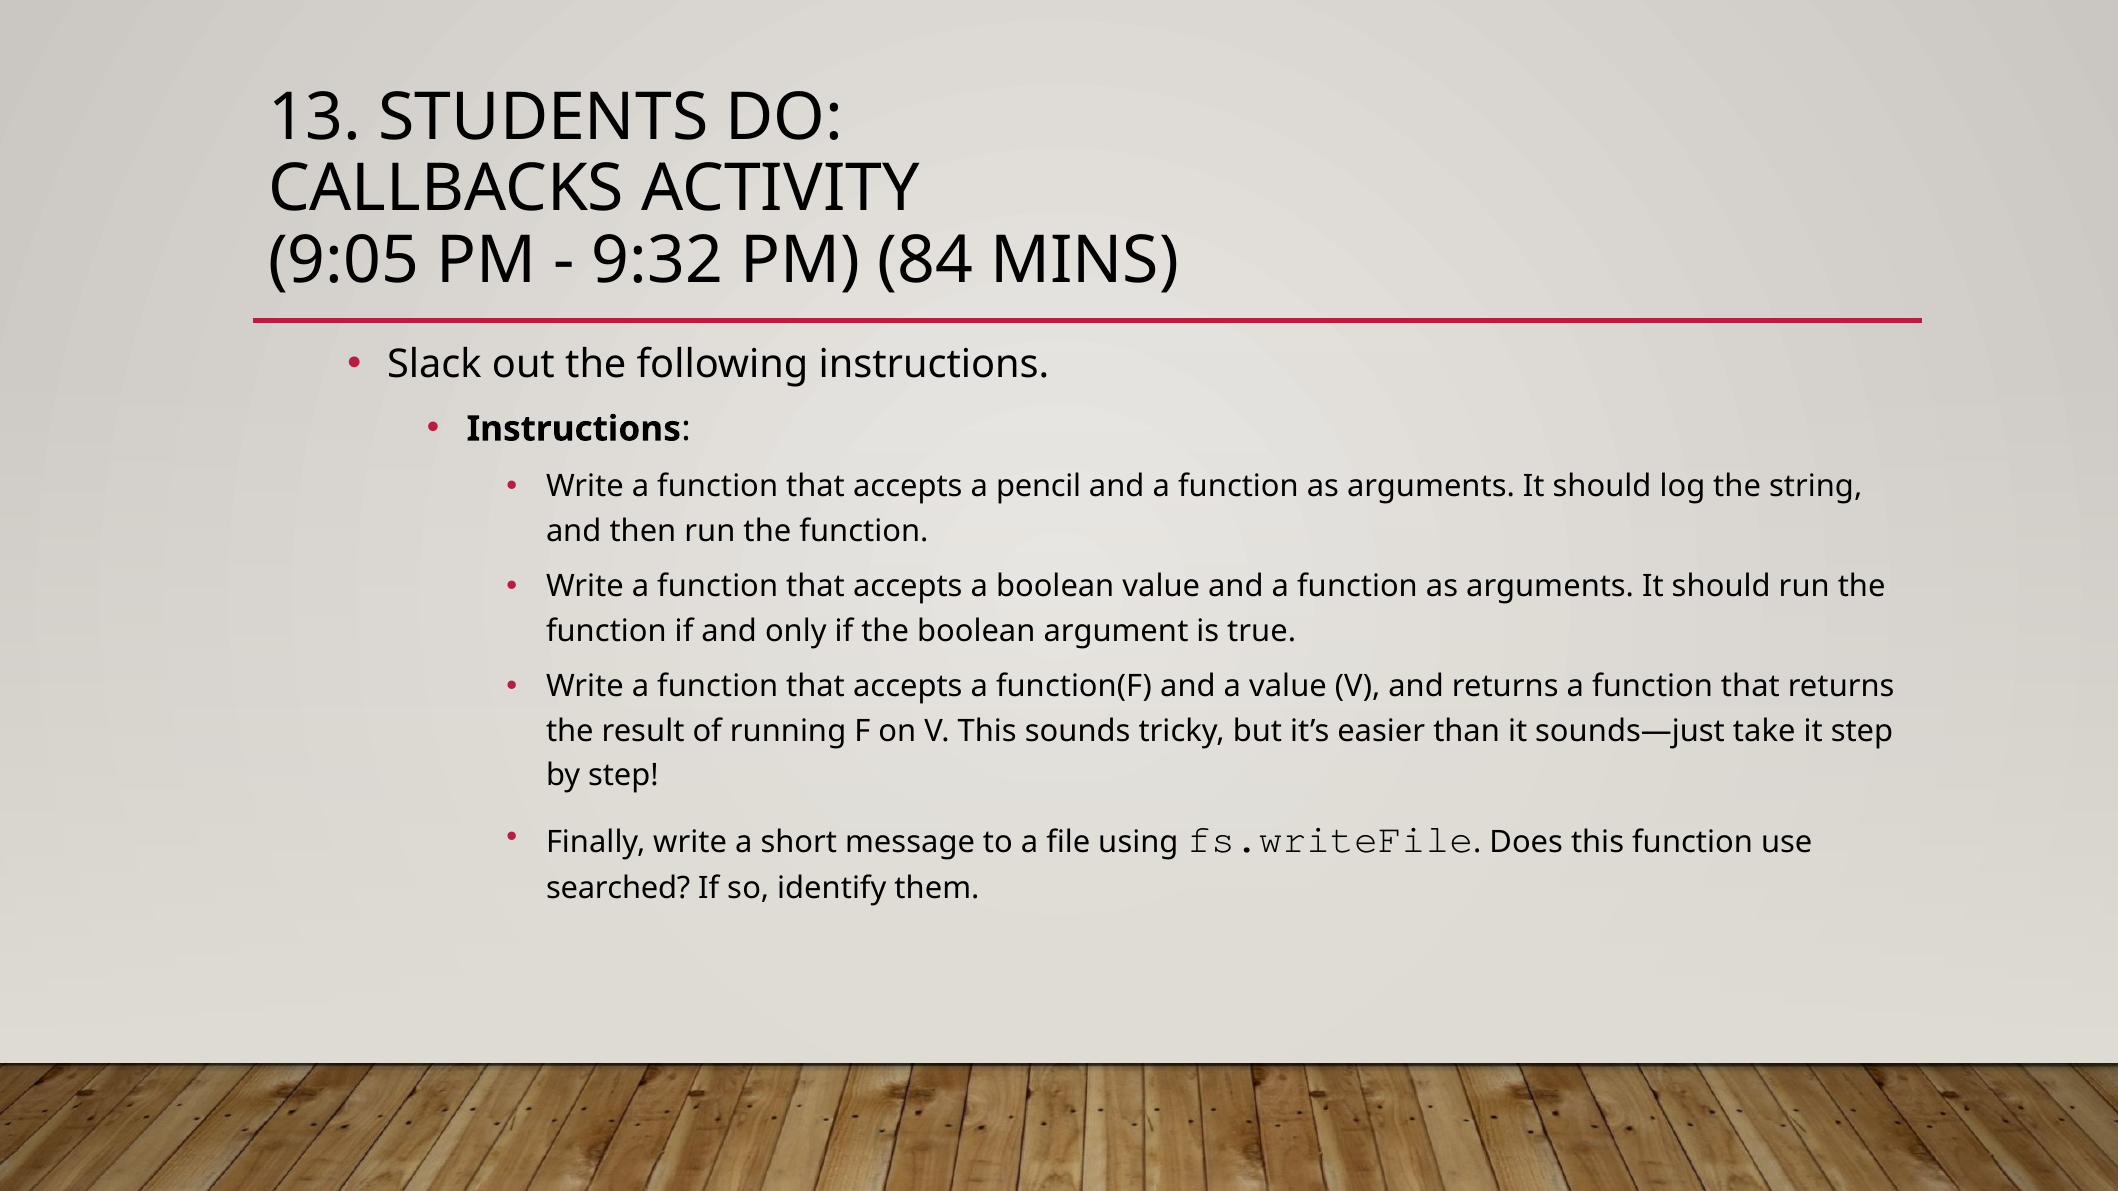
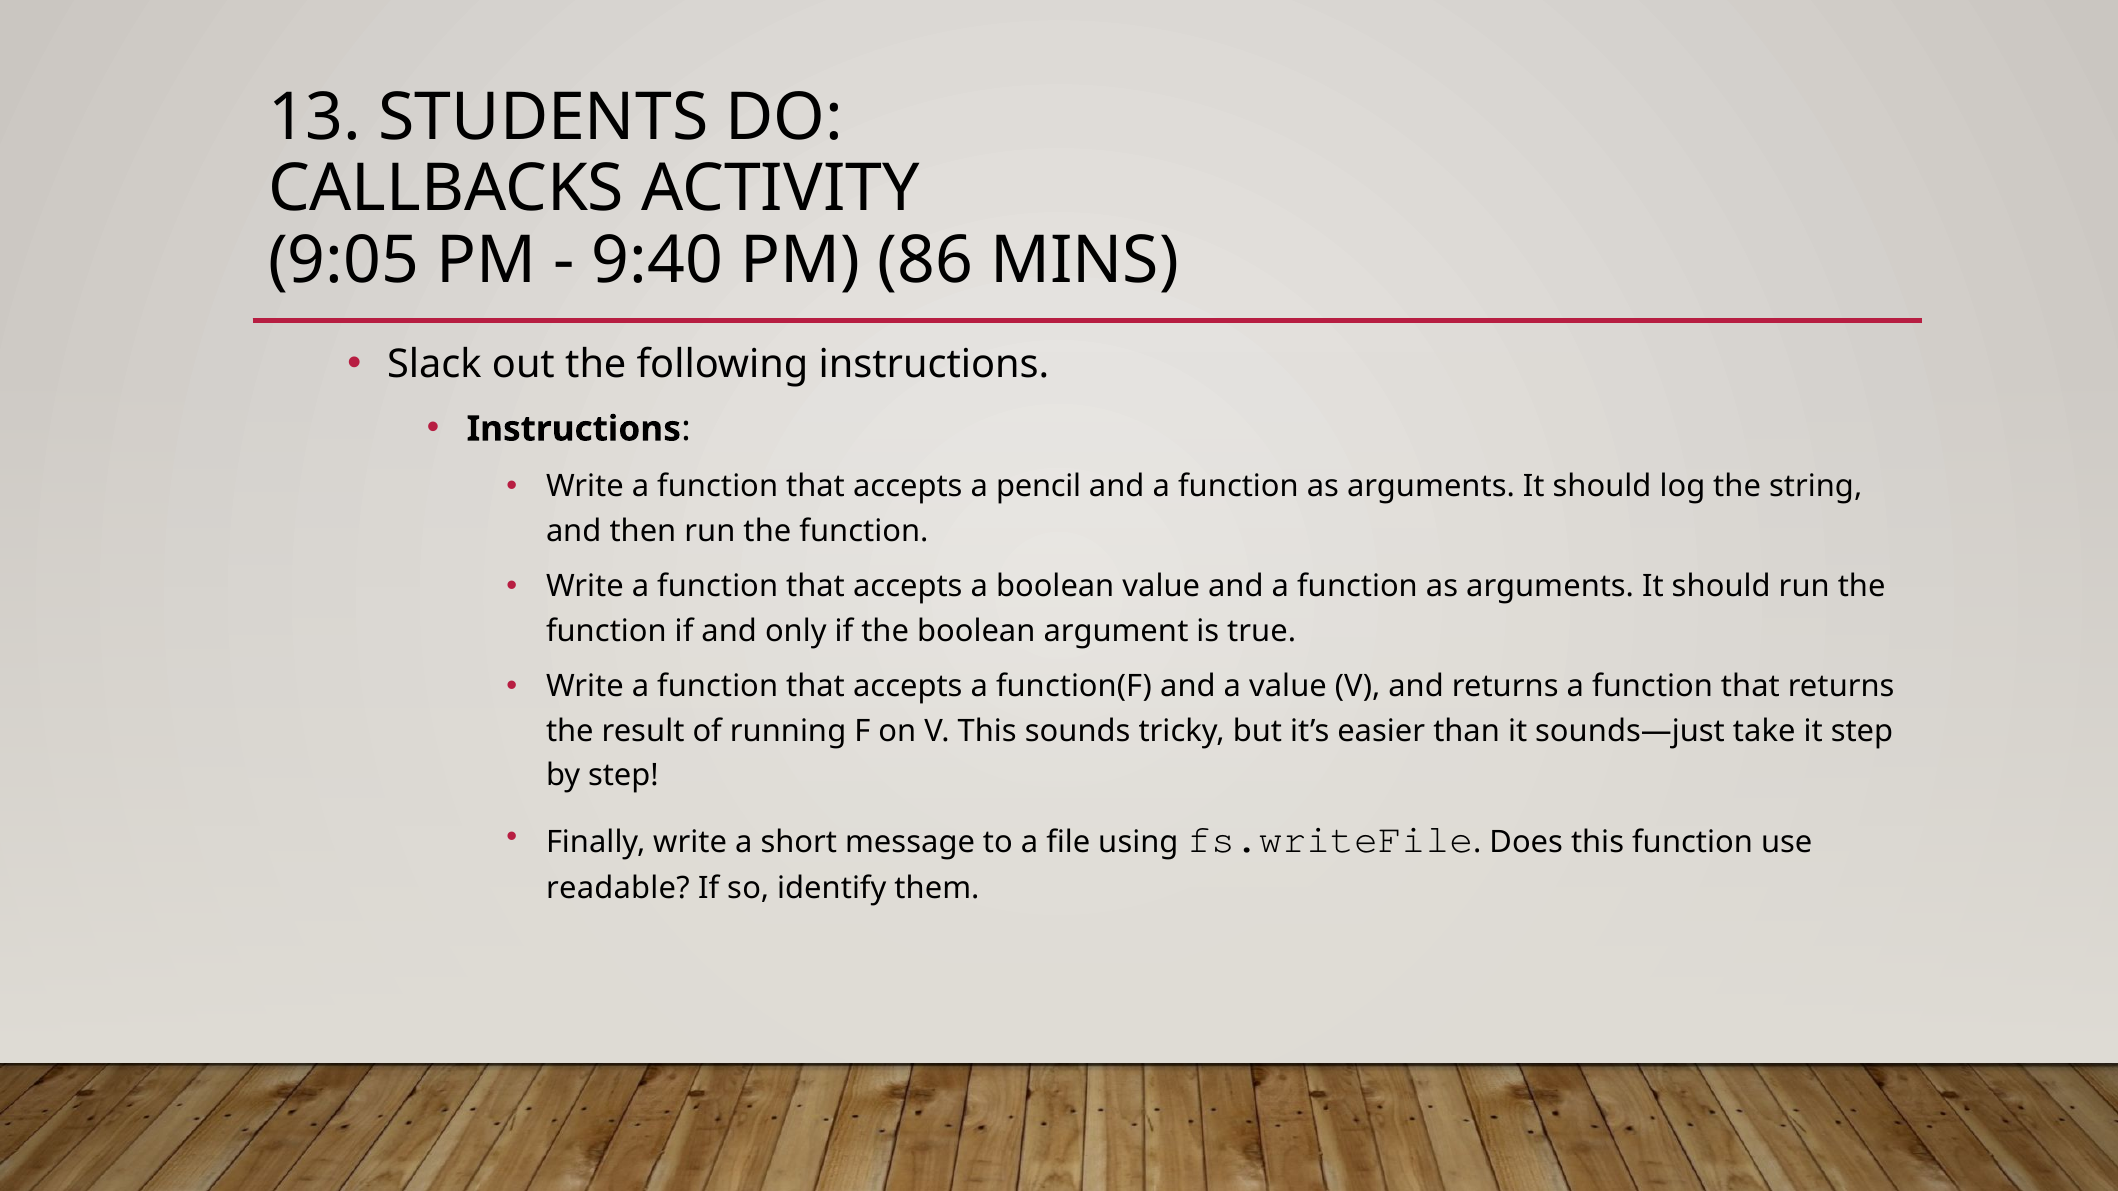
9:32: 9:32 -> 9:40
84: 84 -> 86
searched: searched -> readable
